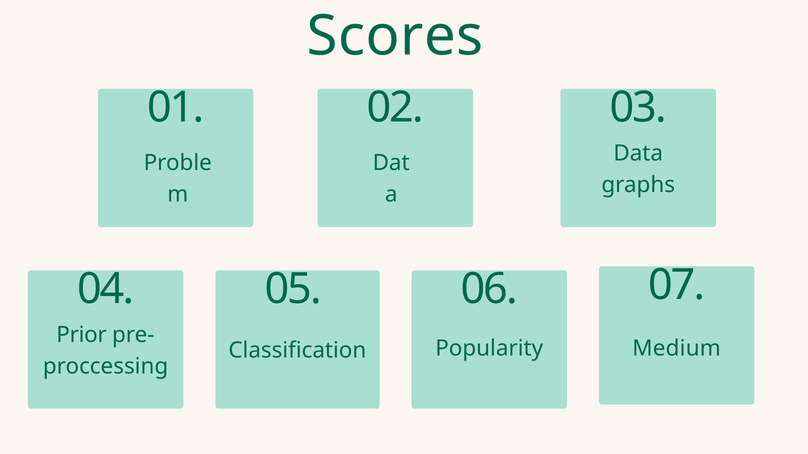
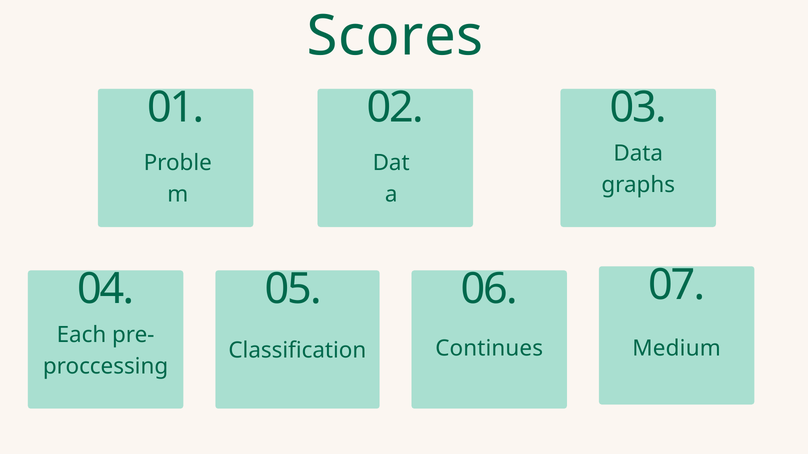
Prior: Prior -> Each
Popularity: Popularity -> Continues
